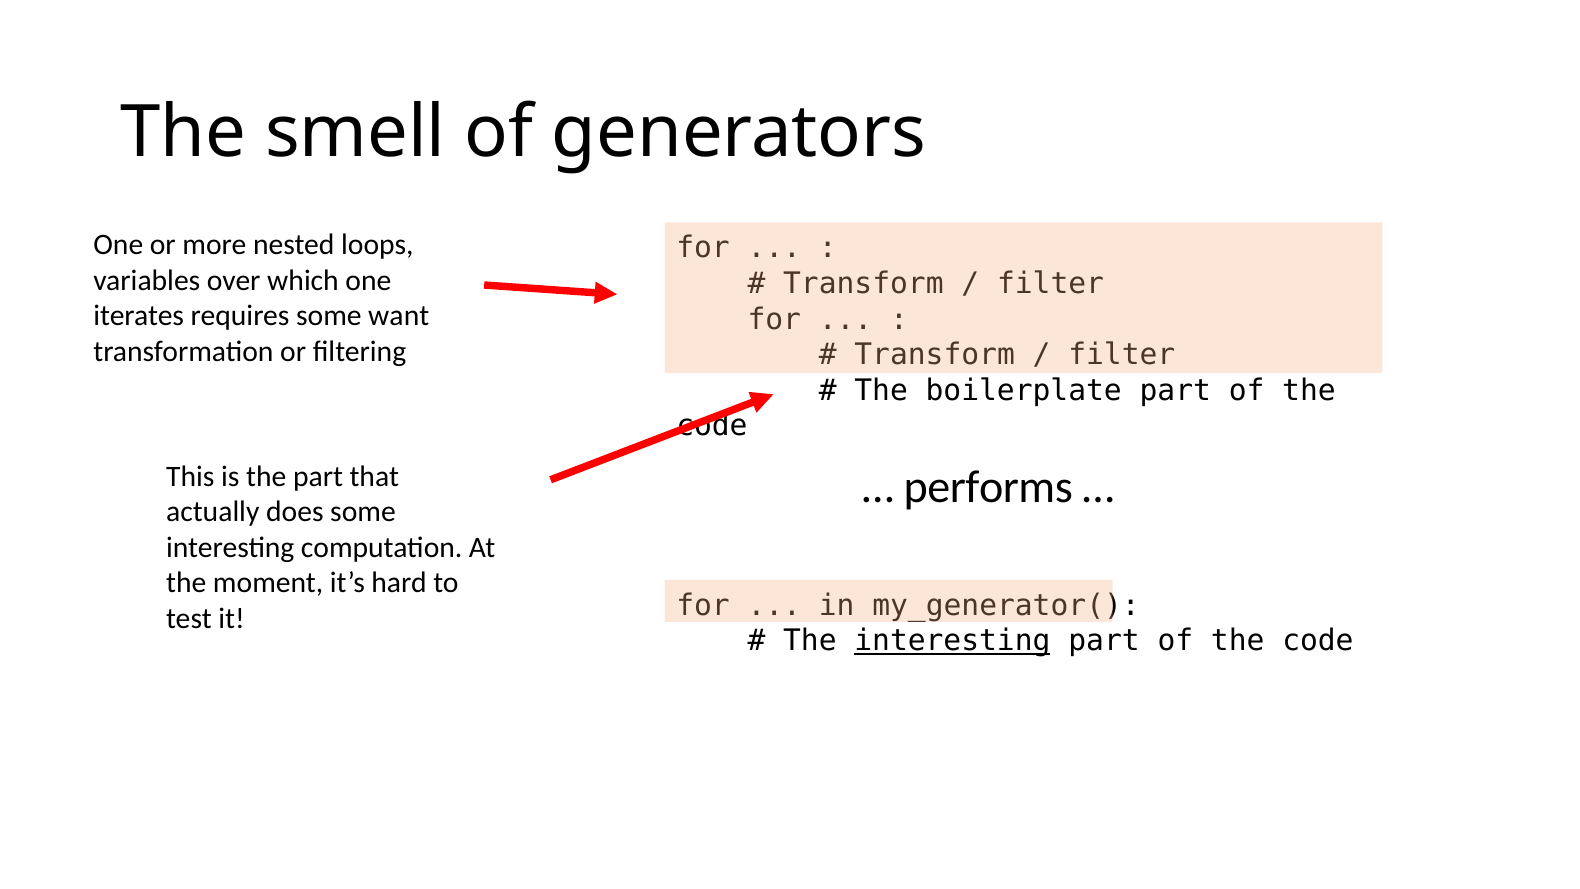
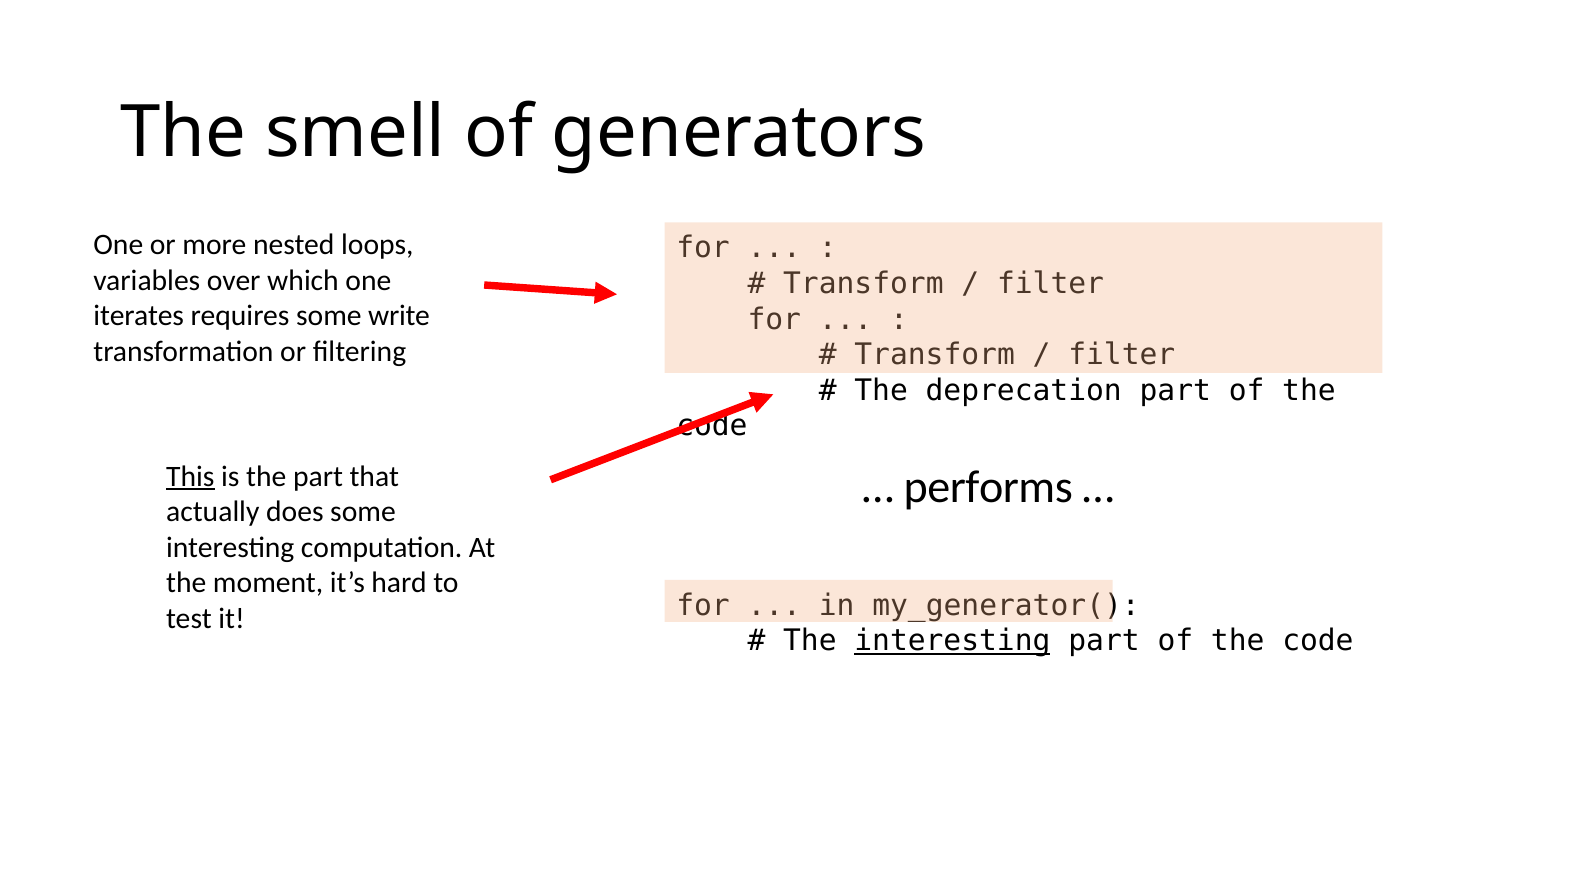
want: want -> write
boilerplate: boilerplate -> deprecation
This underline: none -> present
